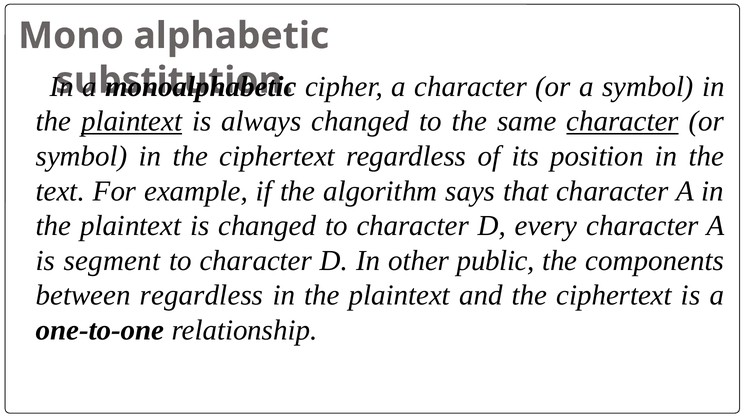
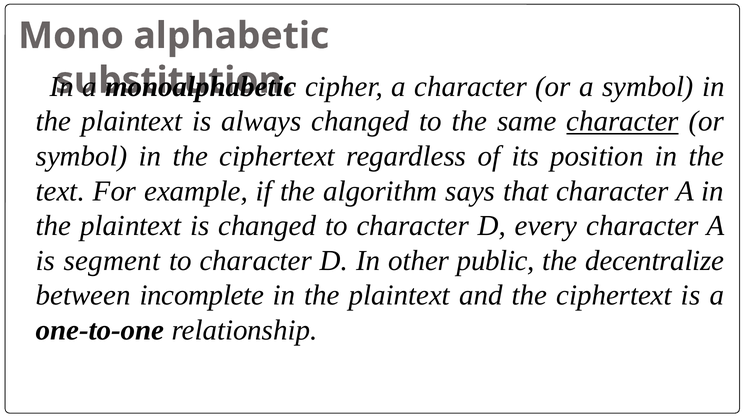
plaintext at (132, 121) underline: present -> none
components: components -> decentralize
between regardless: regardless -> incomplete
